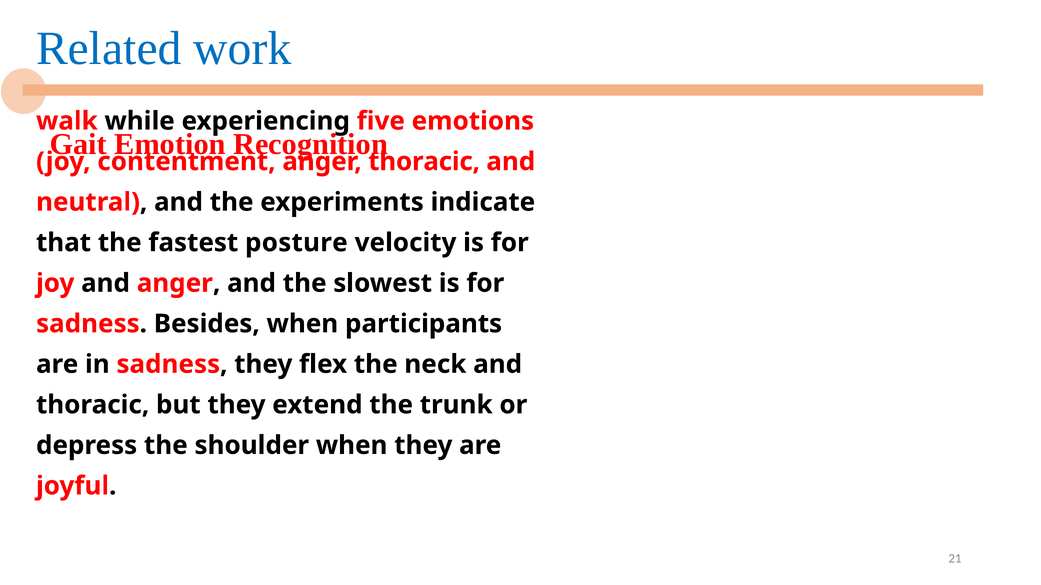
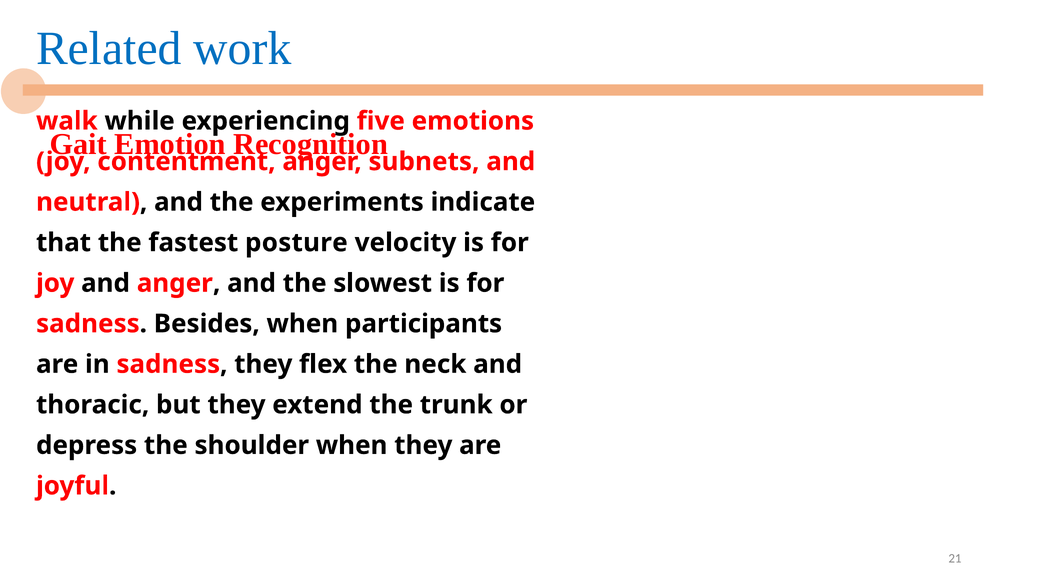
anger thoracic: thoracic -> subnets
